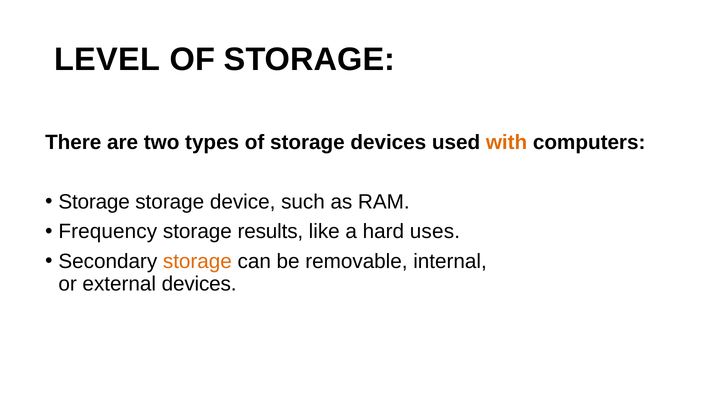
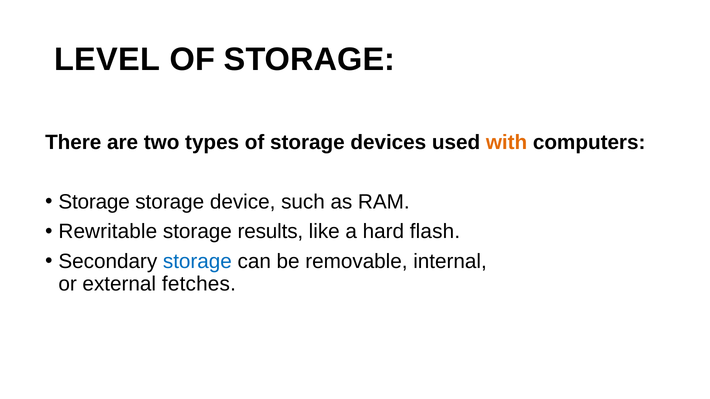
Frequency: Frequency -> Rewritable
uses: uses -> flash
storage at (197, 262) colour: orange -> blue
external devices: devices -> fetches
